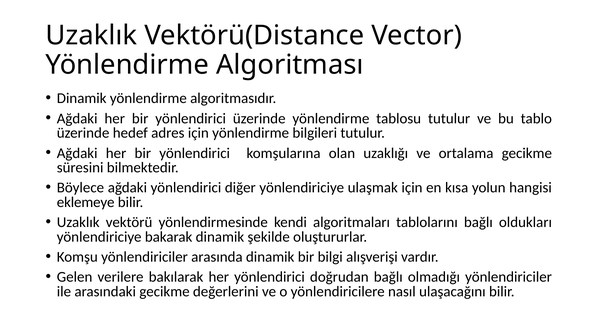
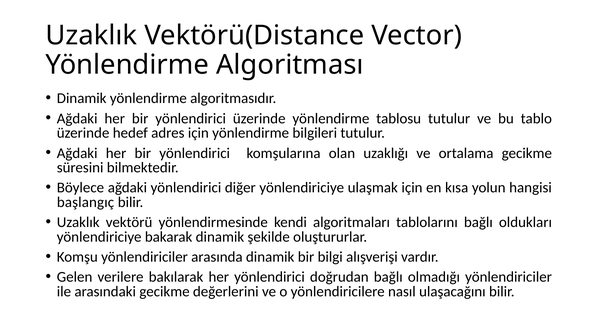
eklemeye: eklemeye -> başlangıç
